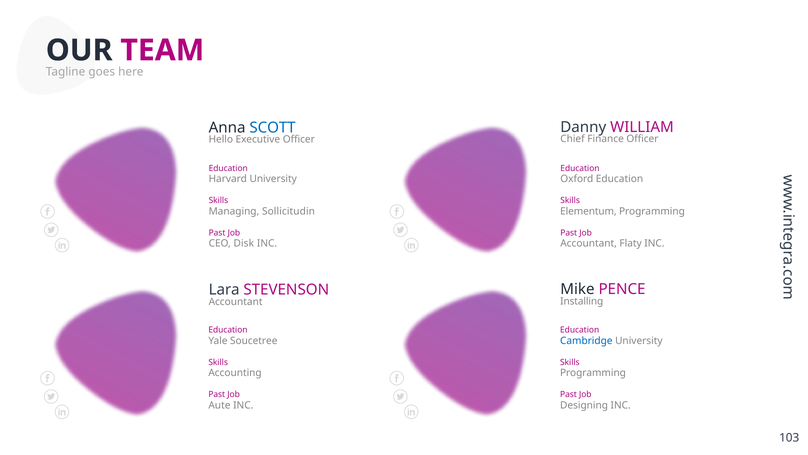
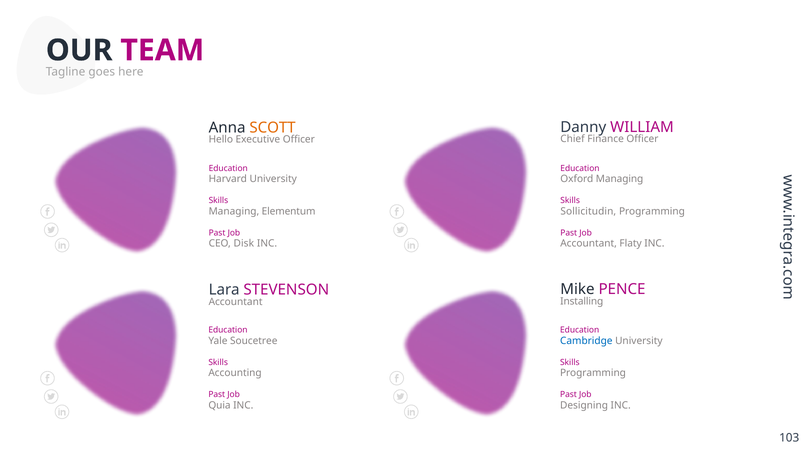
SCOTT colour: blue -> orange
Oxford Education: Education -> Managing
Sollicitudin: Sollicitudin -> Elementum
Elementum: Elementum -> Sollicitudin
Aute: Aute -> Quia
